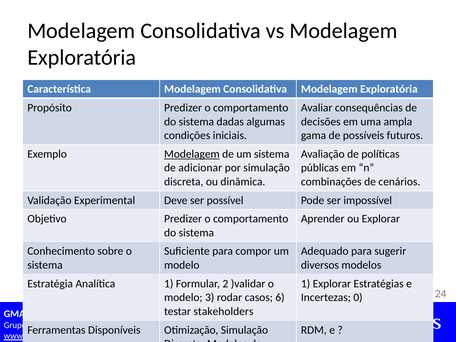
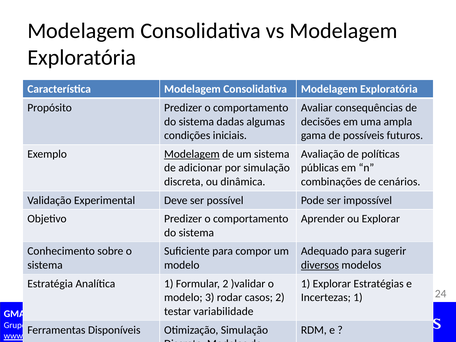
diversos underline: none -> present
casos 6: 6 -> 2
Incertezas 0: 0 -> 1
stakeholders: stakeholders -> variabilidade
